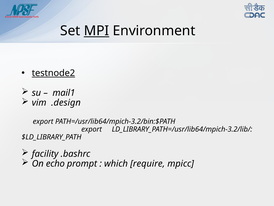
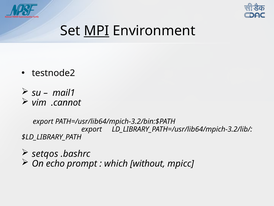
testnode2 underline: present -> none
.design: .design -> .cannot
facility: facility -> setqos
require: require -> without
